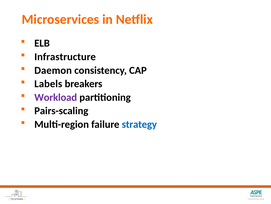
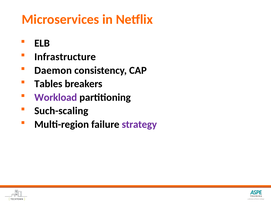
Labels: Labels -> Tables
Pairs-scaling: Pairs-scaling -> Such-scaling
strategy colour: blue -> purple
